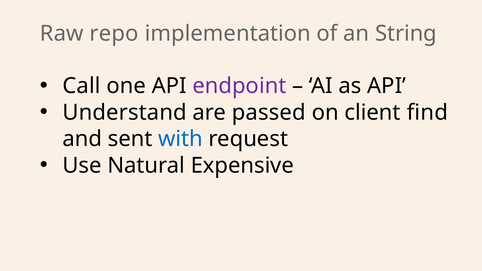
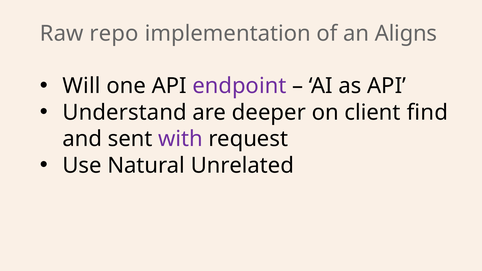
String: String -> Aligns
Call: Call -> Will
passed: passed -> deeper
with colour: blue -> purple
Expensive: Expensive -> Unrelated
